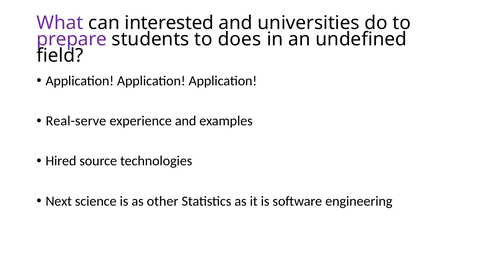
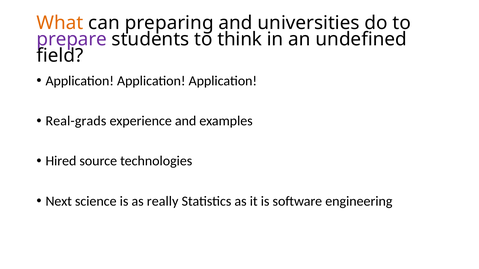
What colour: purple -> orange
interested: interested -> preparing
does: does -> think
Real-serve: Real-serve -> Real-grads
other: other -> really
